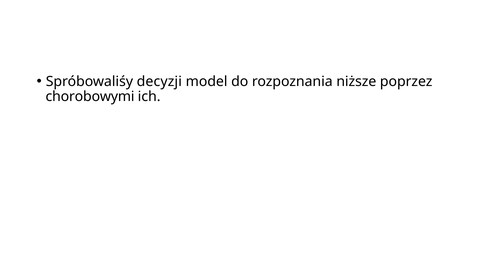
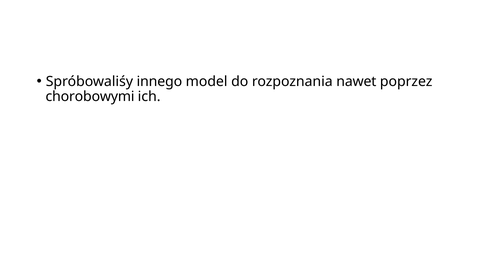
decyzji: decyzji -> innego
niższe: niższe -> nawet
